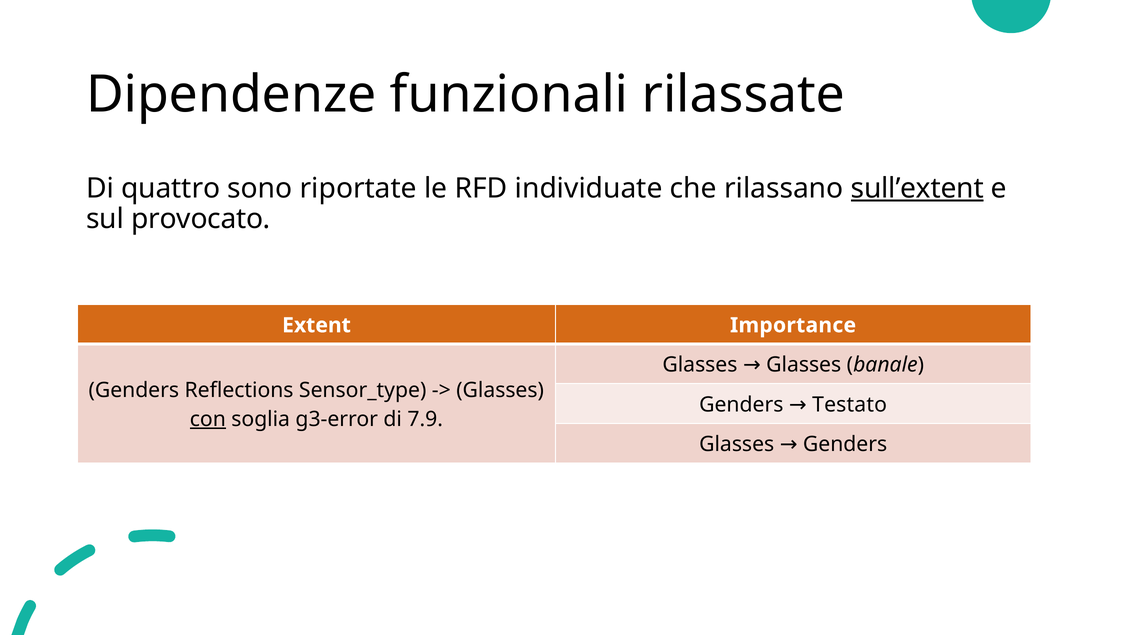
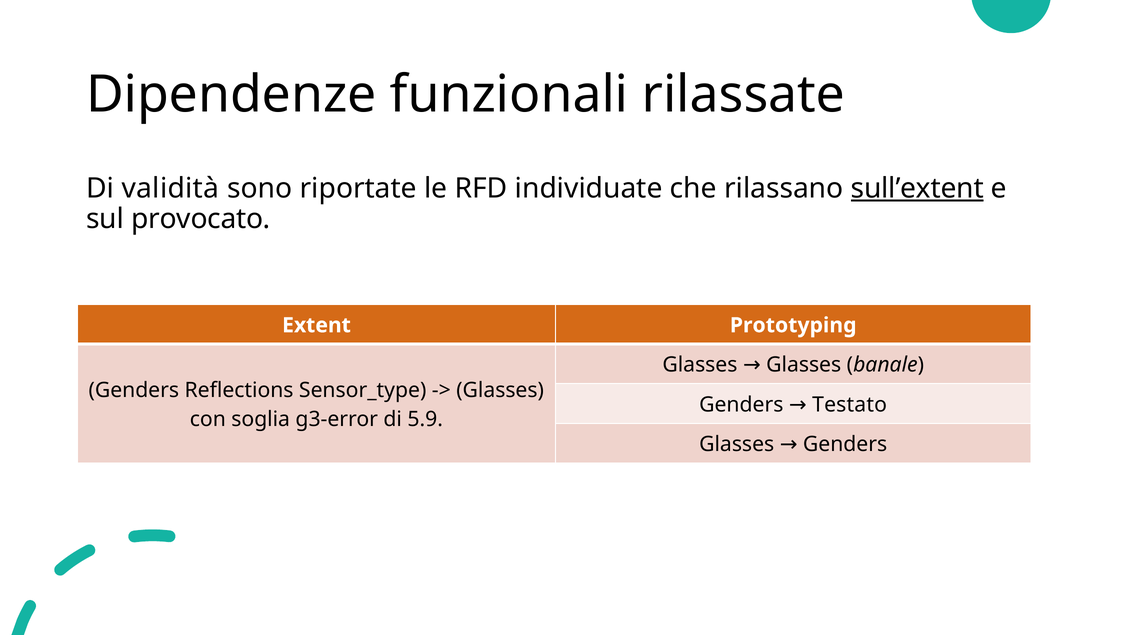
quattro: quattro -> validità
Importance: Importance -> Prototyping
con underline: present -> none
7.9: 7.9 -> 5.9
